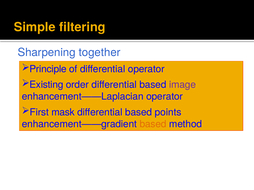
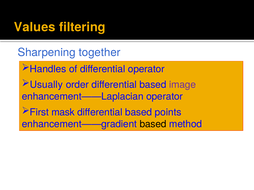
Simple: Simple -> Values
Principle: Principle -> Handles
Existing: Existing -> Usually
based at (153, 124) colour: orange -> black
